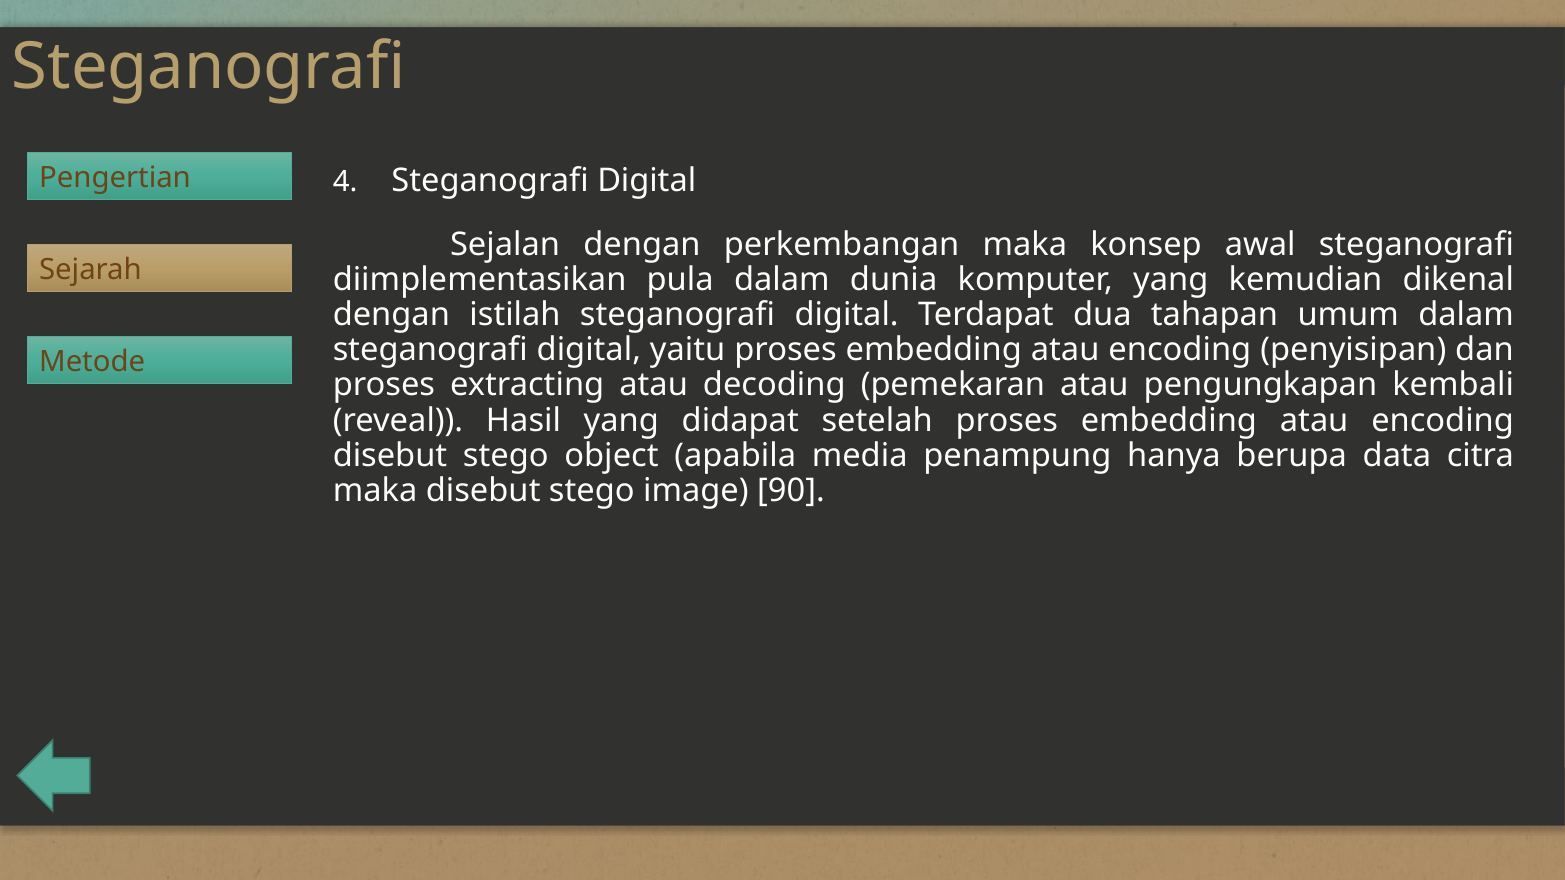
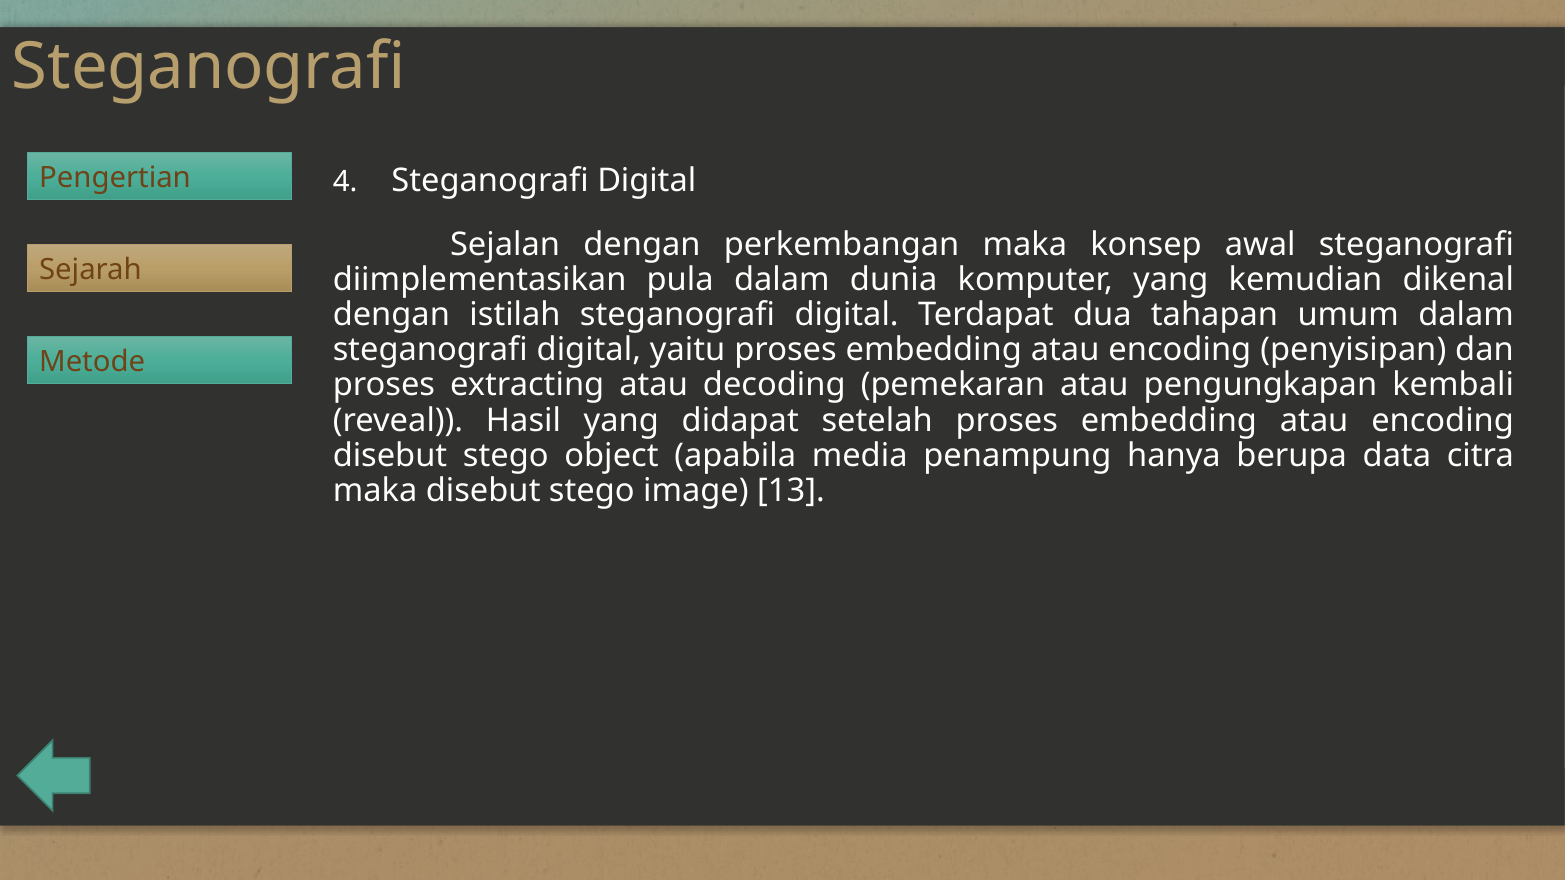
90: 90 -> 13
